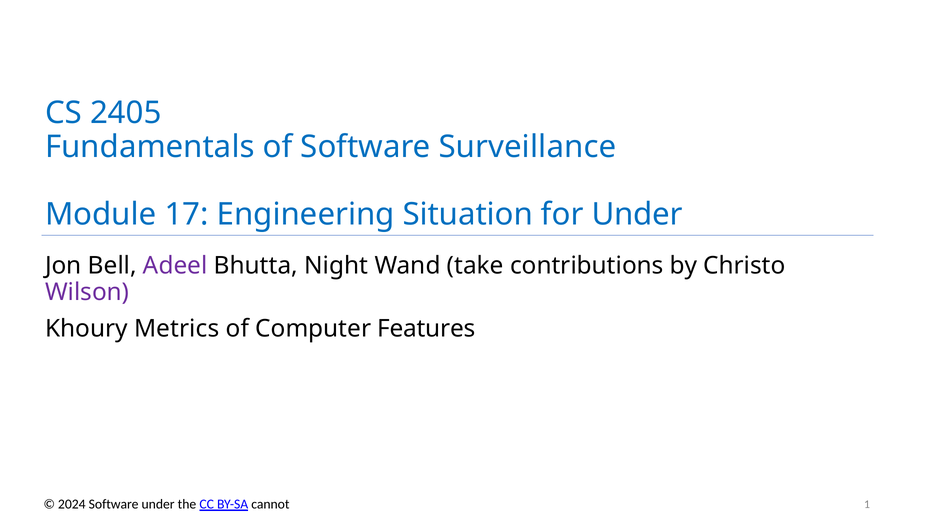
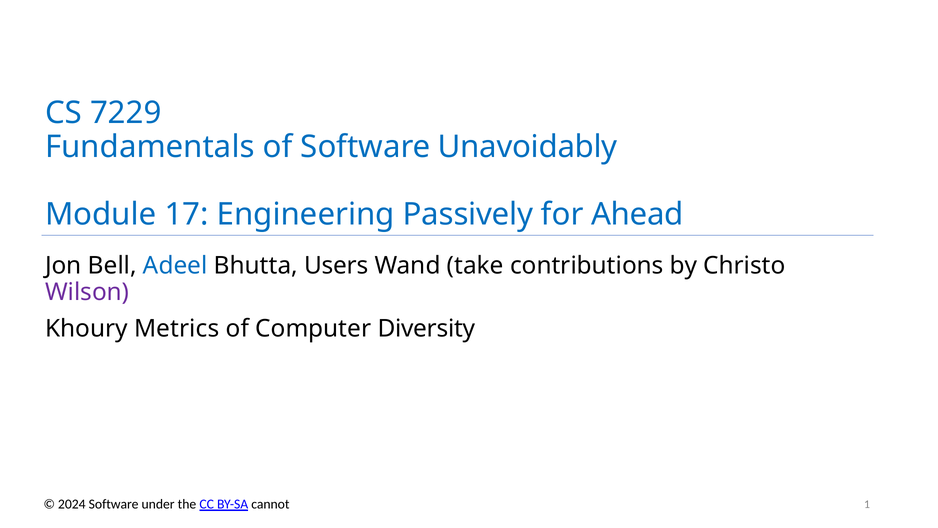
2405: 2405 -> 7229
Surveillance: Surveillance -> Unavoidably
Situation: Situation -> Passively
for Under: Under -> Ahead
Adeel colour: purple -> blue
Night: Night -> Users
Features: Features -> Diversity
